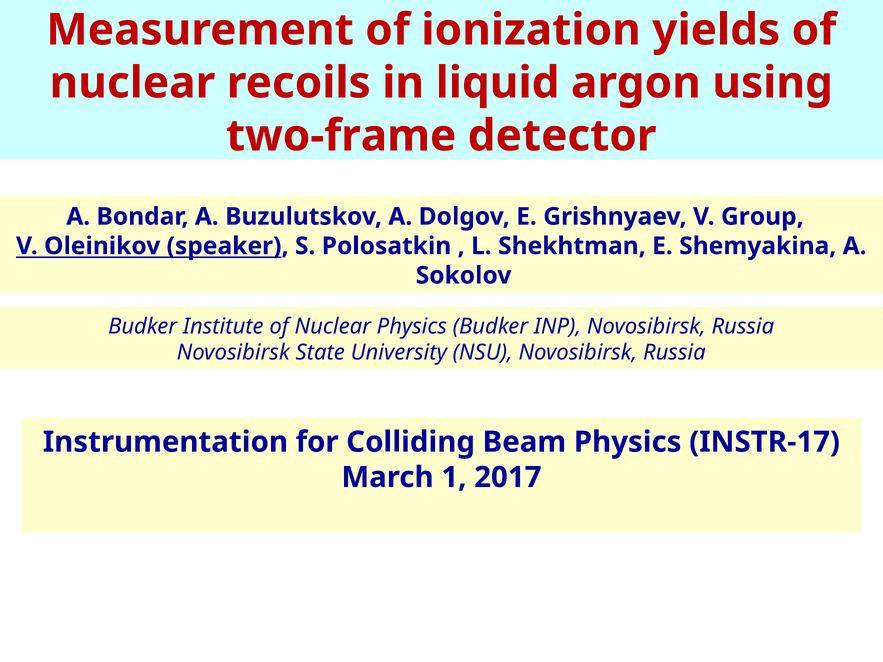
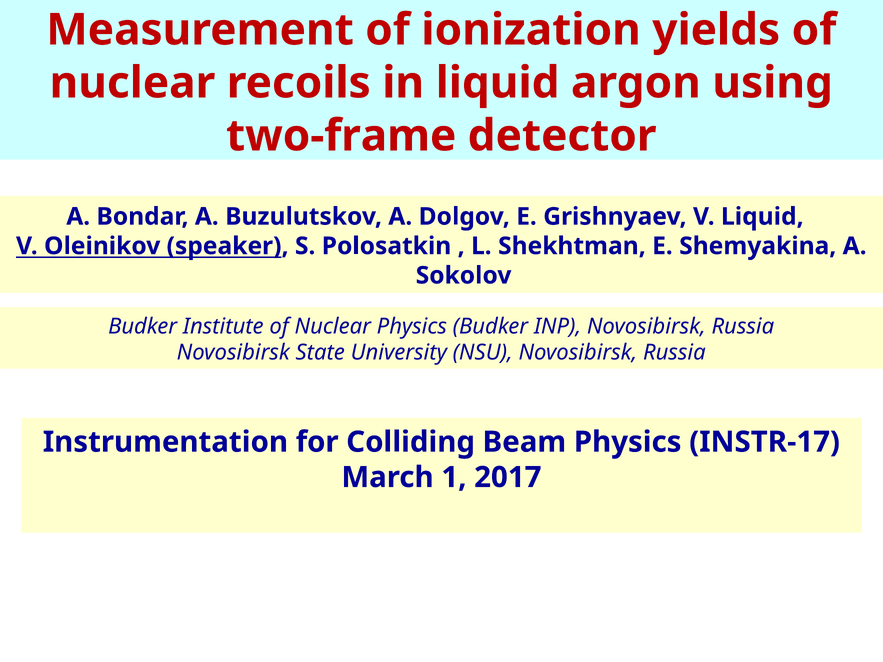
V Group: Group -> Liquid
